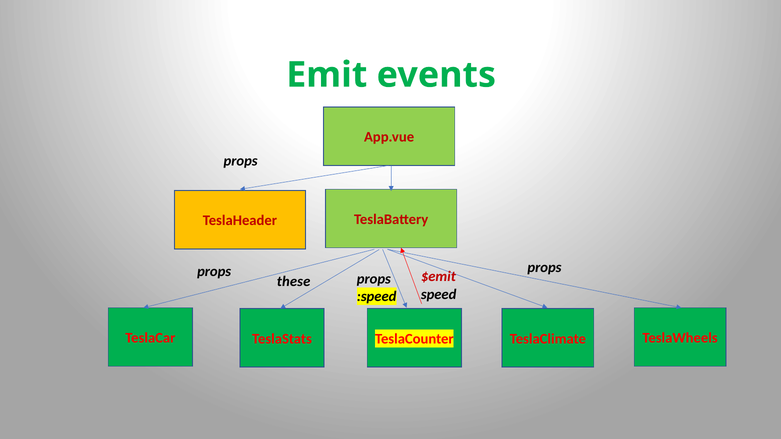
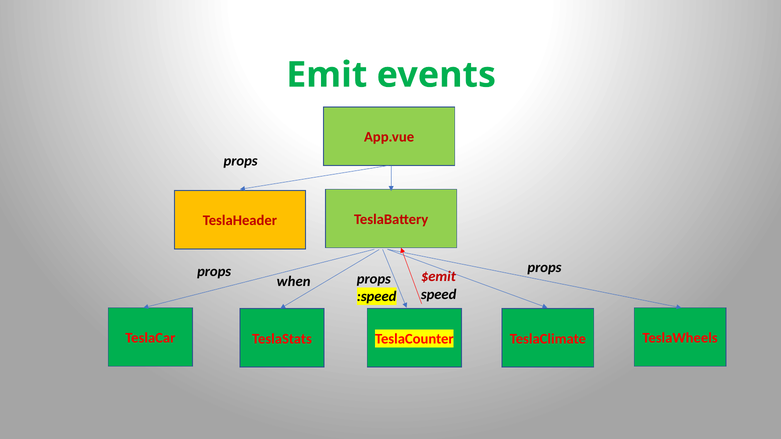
these: these -> when
